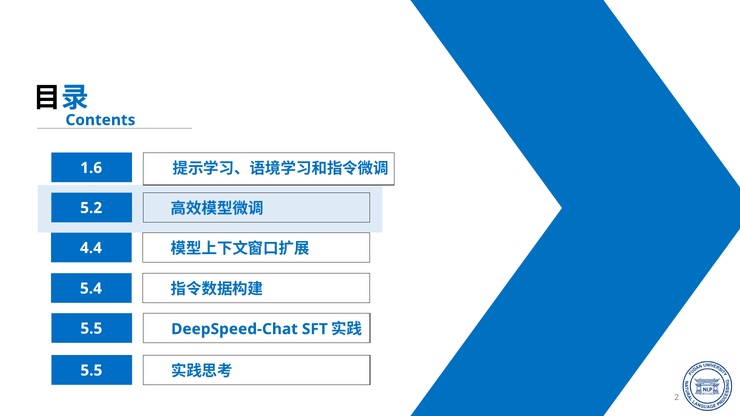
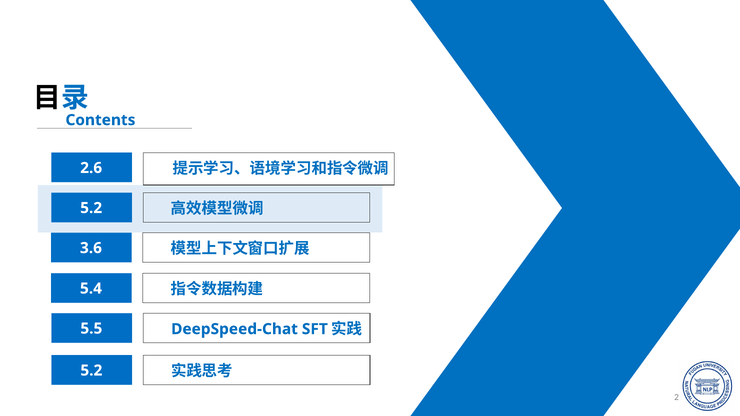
1.6: 1.6 -> 2.6
4.4: 4.4 -> 3.6
5.5 at (91, 371): 5.5 -> 5.2
